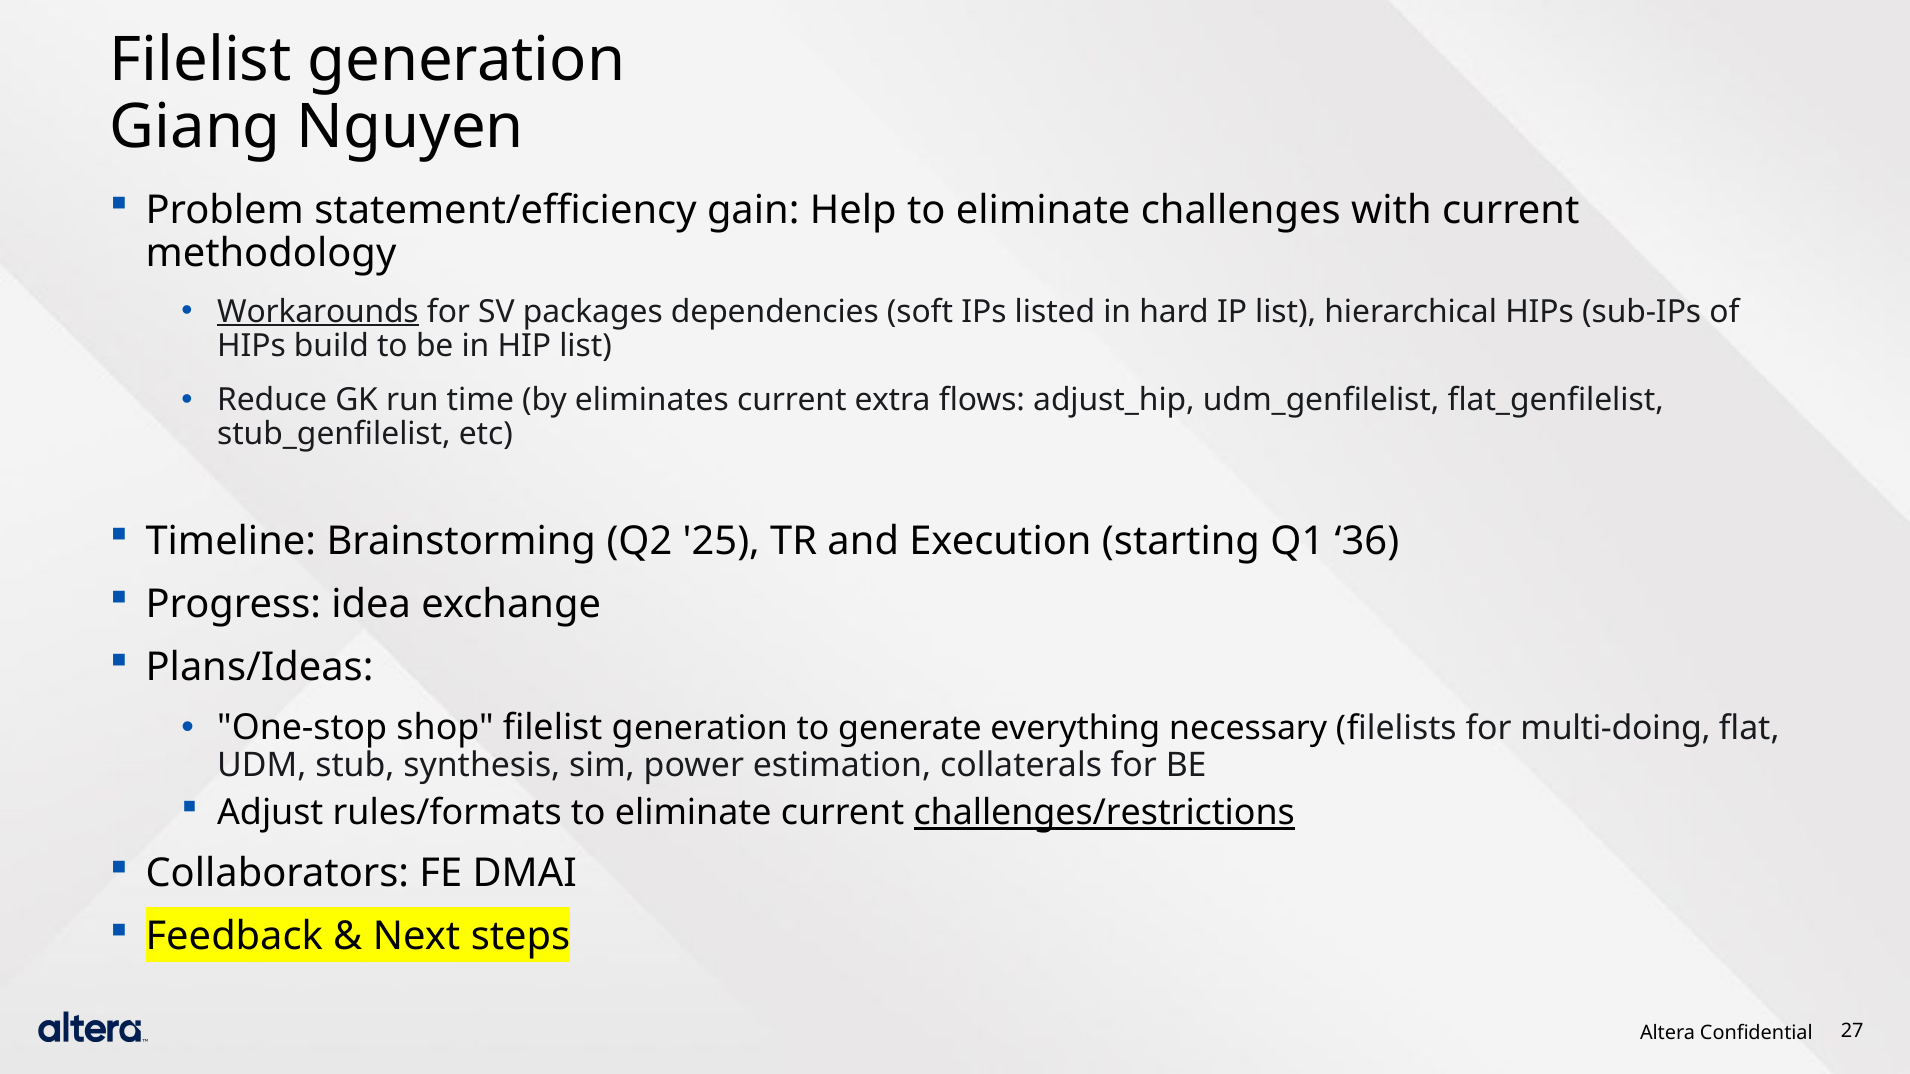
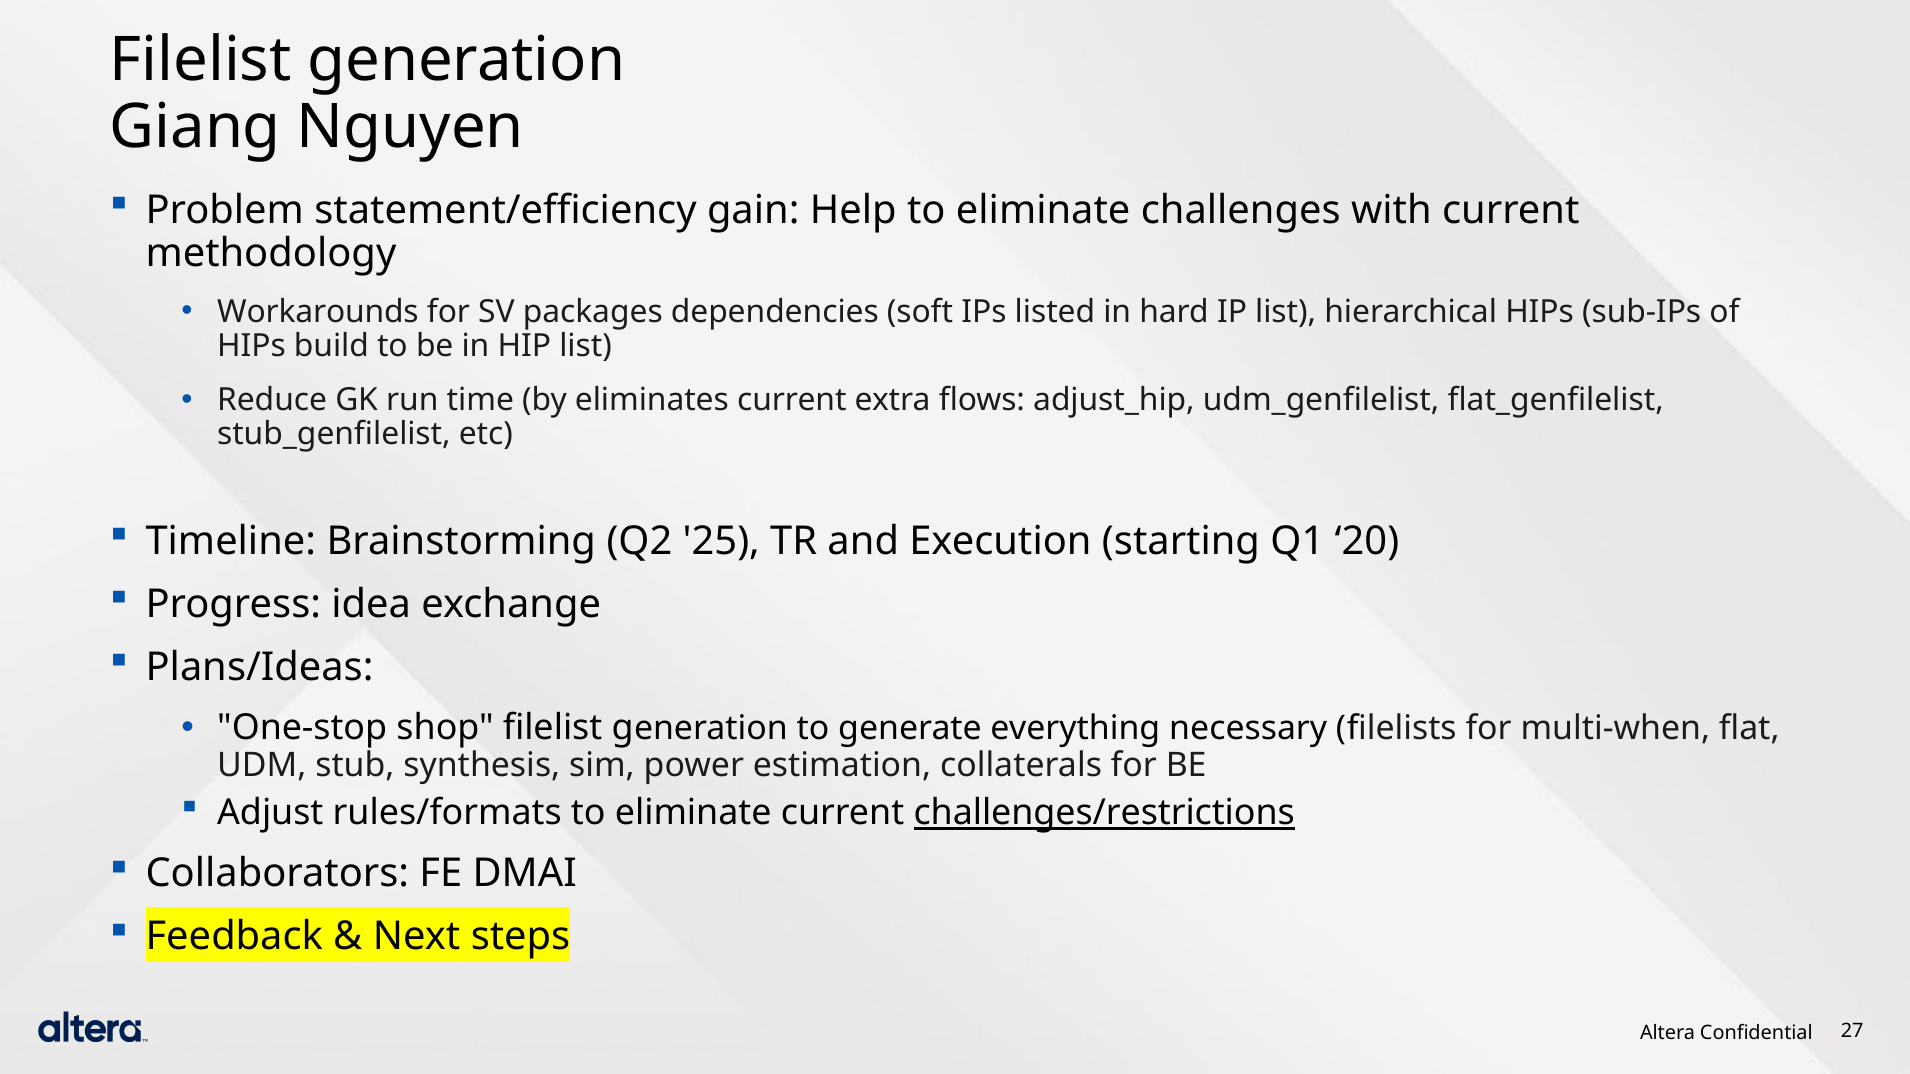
Workarounds underline: present -> none
36: 36 -> 20
multi-doing: multi-doing -> multi-when
